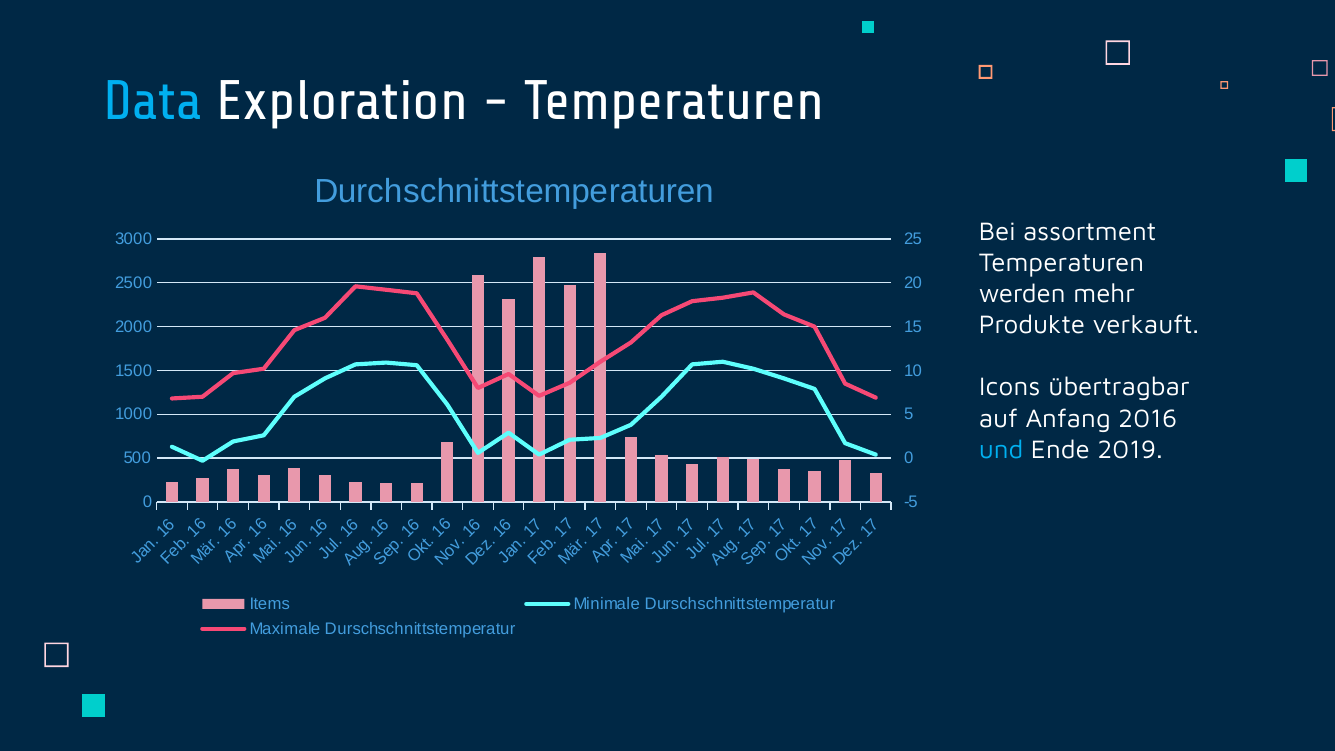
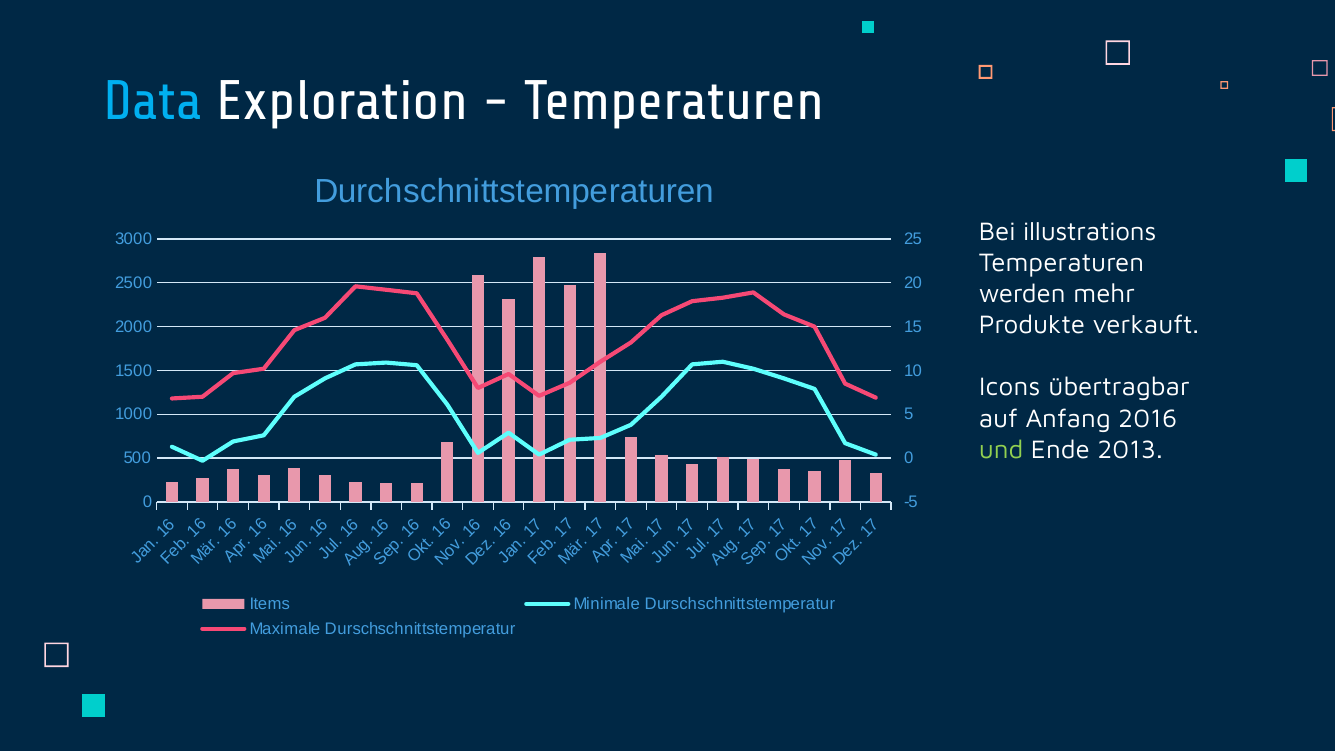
assortment: assortment -> illustrations
und colour: light blue -> light green
2019: 2019 -> 2013
